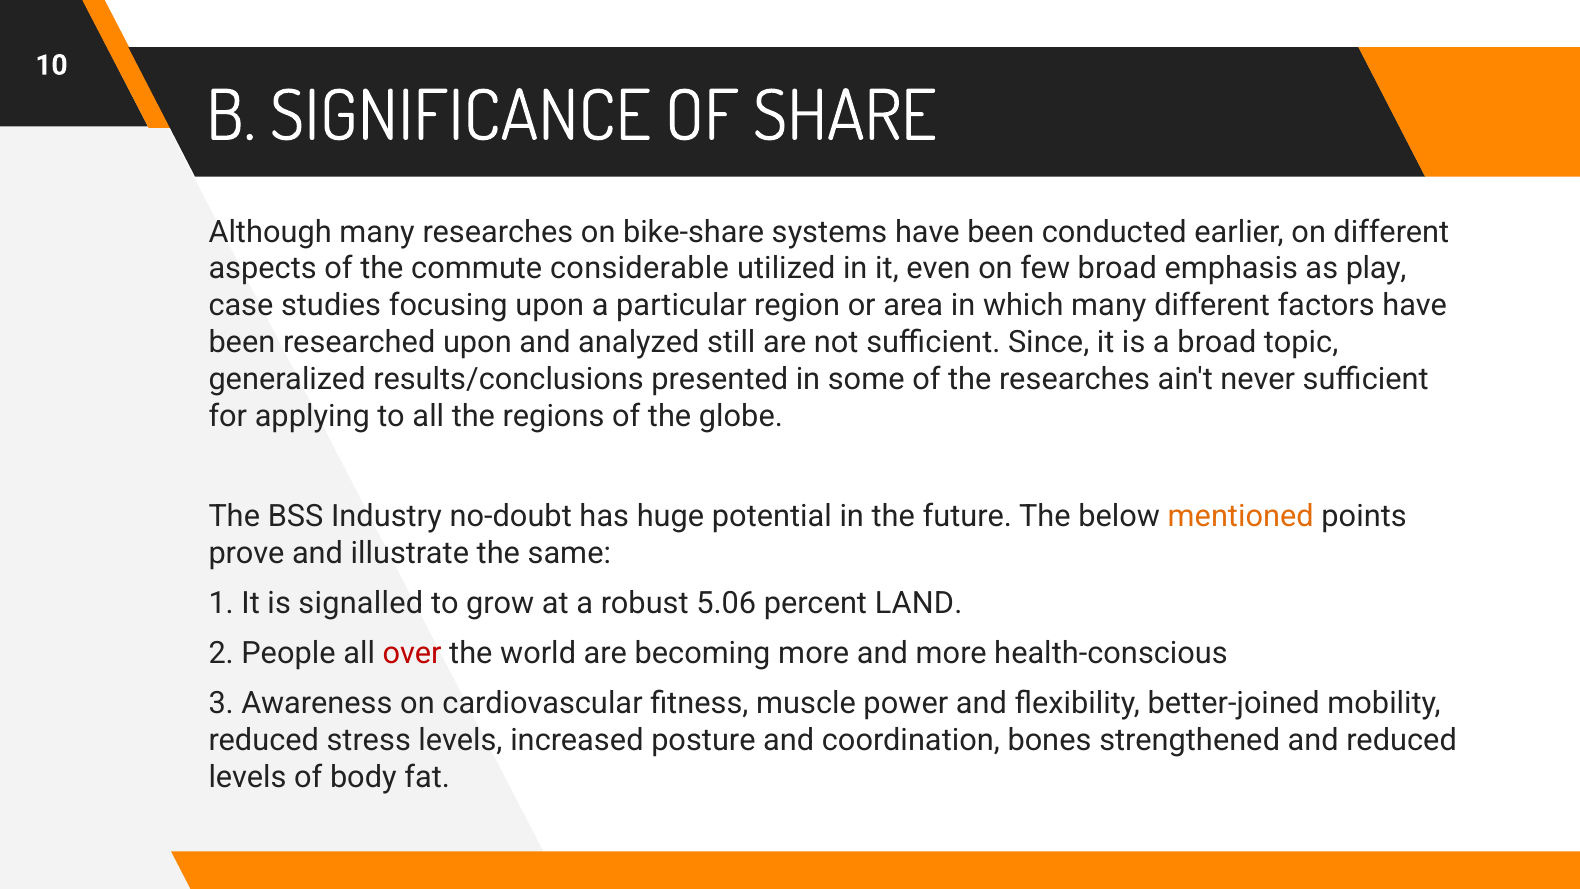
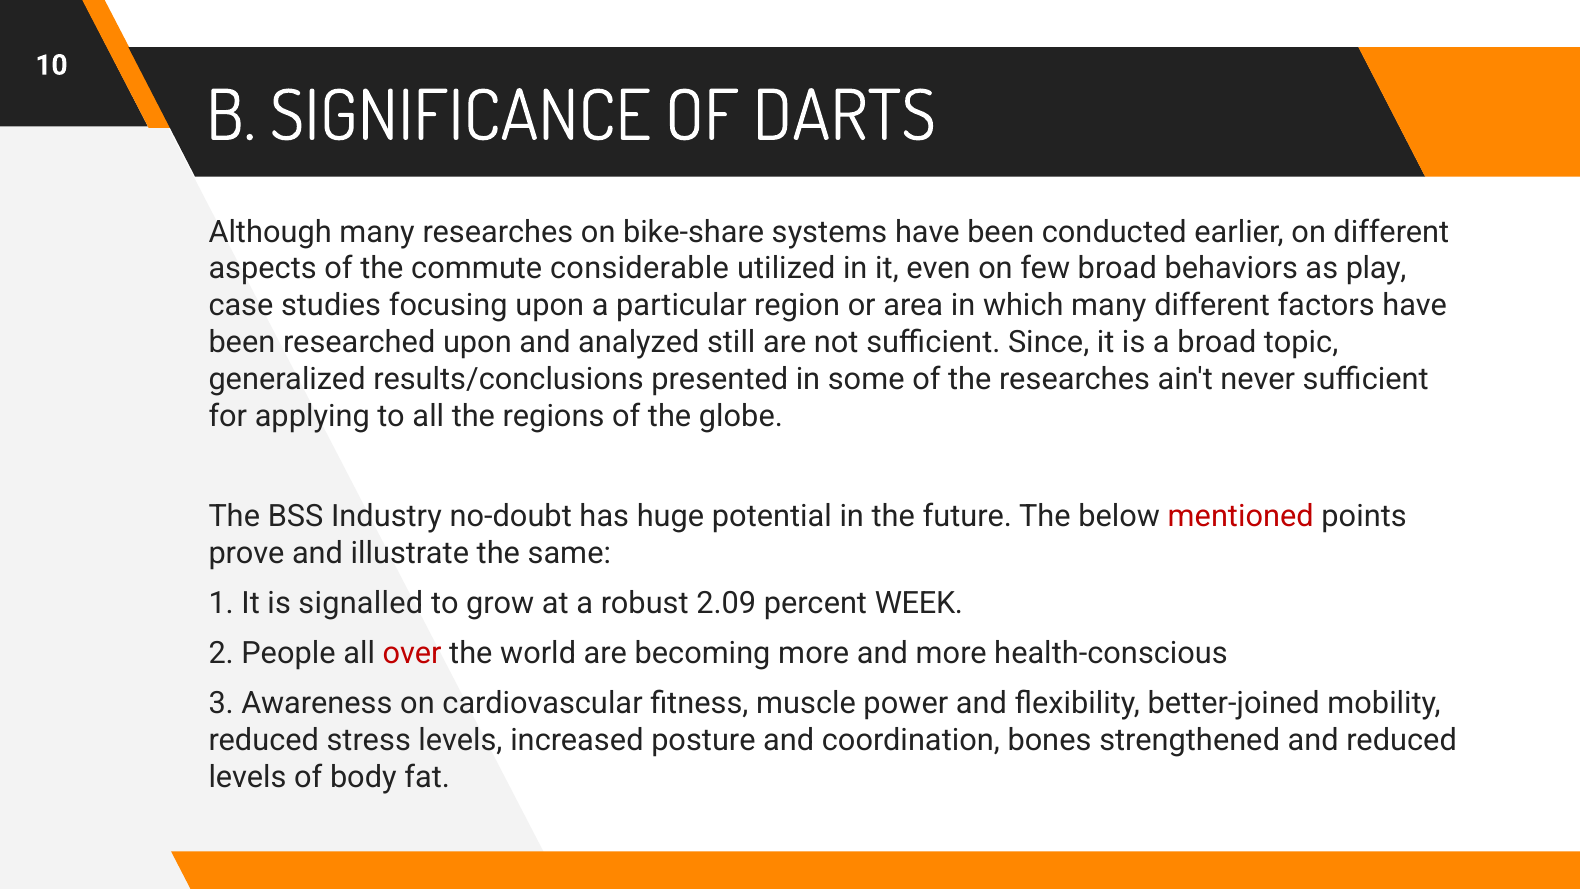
SHARE: SHARE -> DARTS
emphasis: emphasis -> behaviors
mentioned colour: orange -> red
5.06: 5.06 -> 2.09
LAND: LAND -> WEEK
